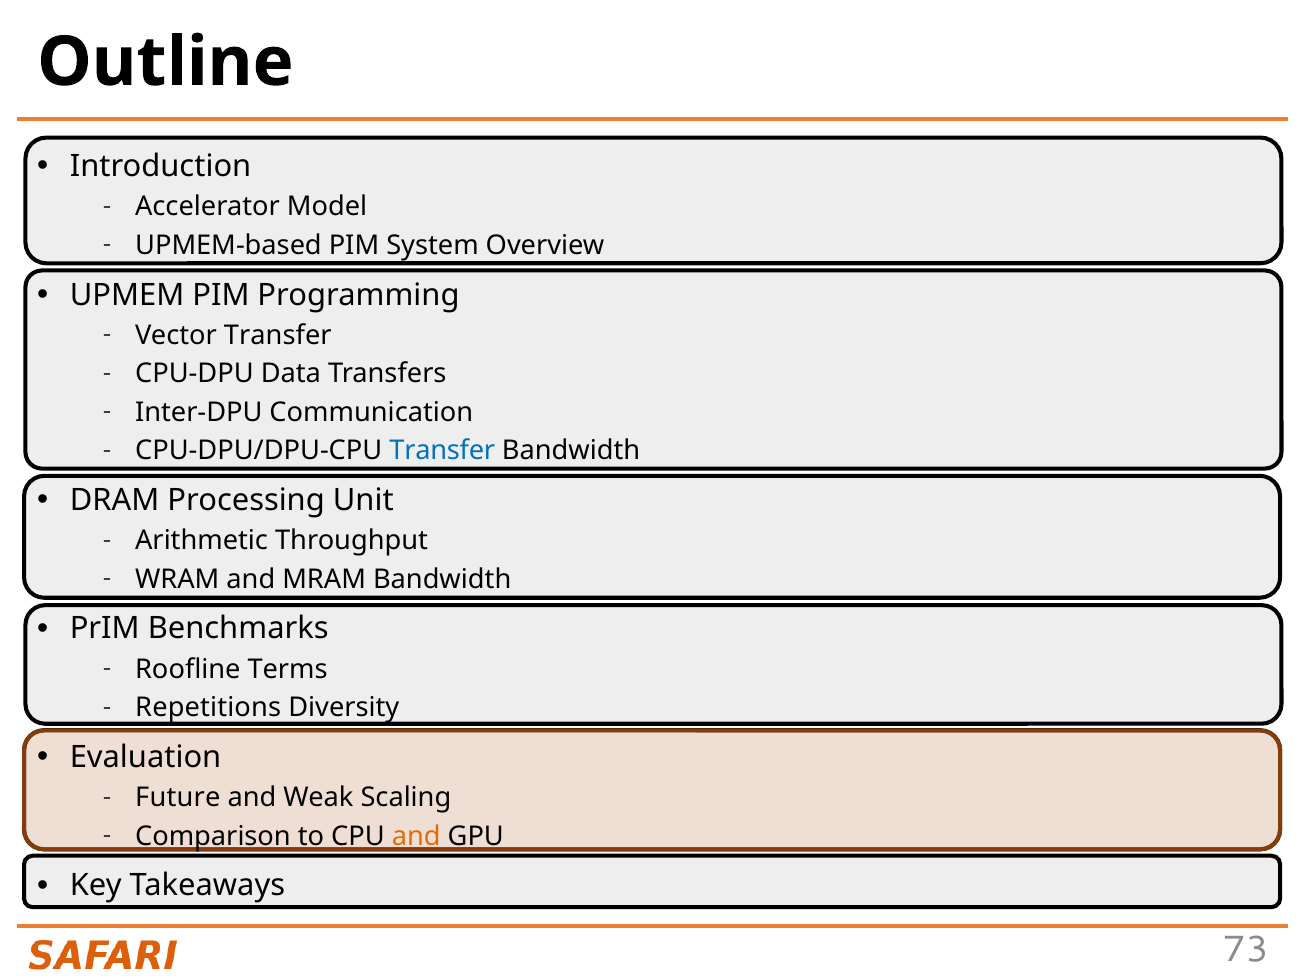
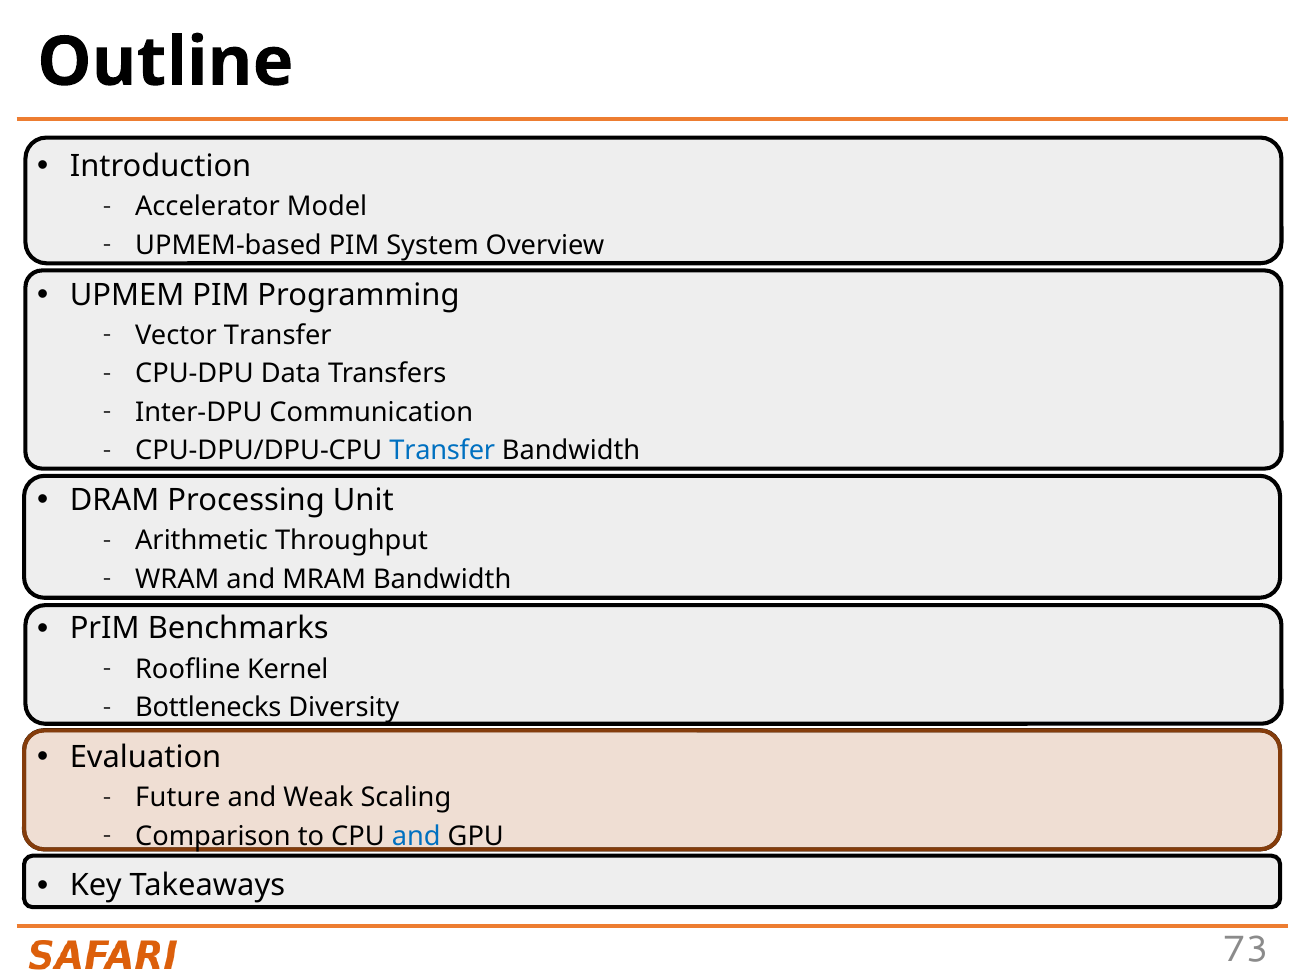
Terms: Terms -> Kernel
Repetitions: Repetitions -> Bottlenecks
and at (416, 836) colour: orange -> blue
